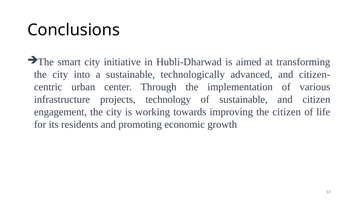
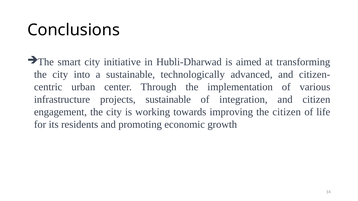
projects technology: technology -> sustainable
of sustainable: sustainable -> integration
